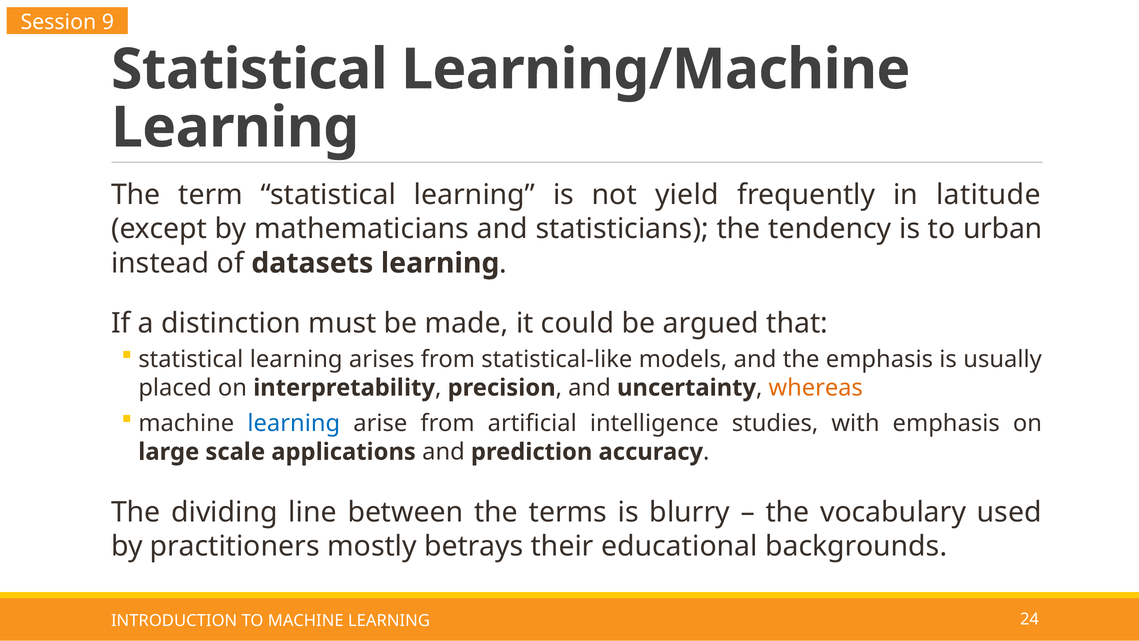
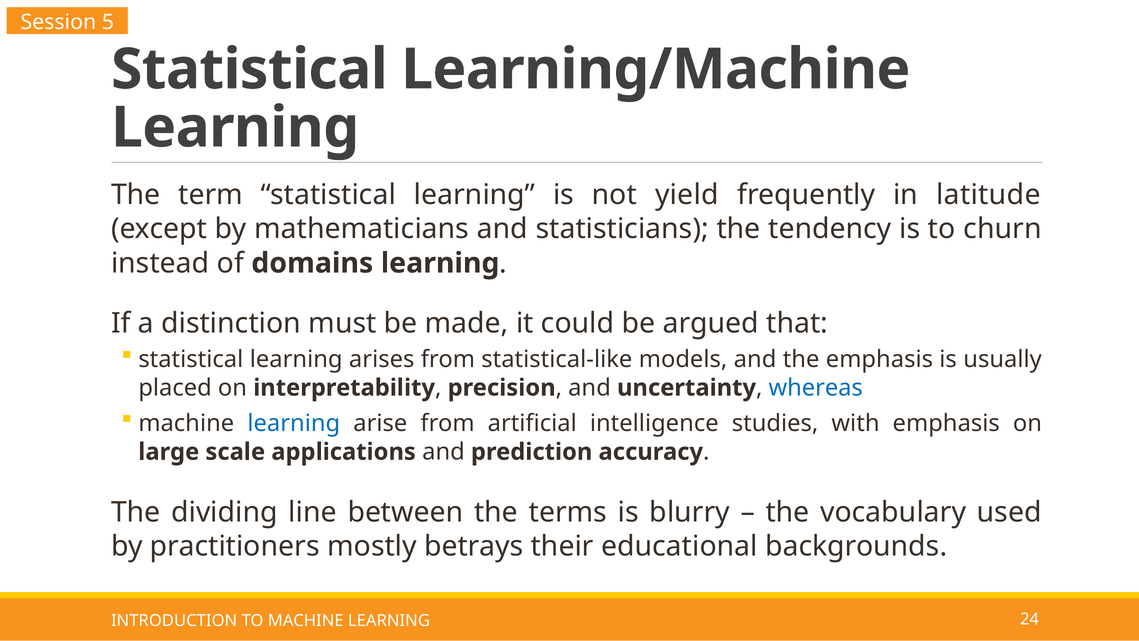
9: 9 -> 5
urban: urban -> churn
datasets: datasets -> domains
whereas colour: orange -> blue
